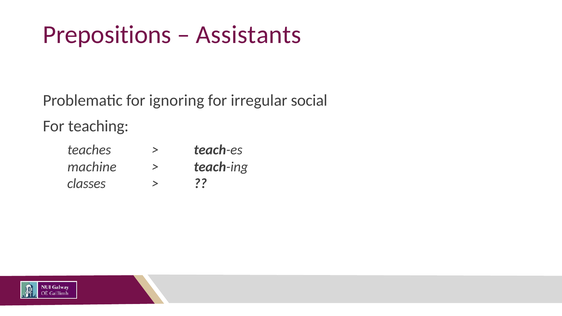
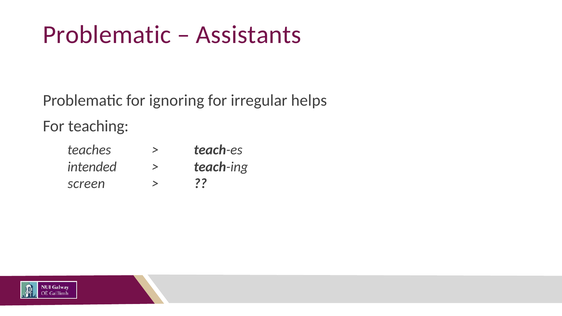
Prepositions at (107, 35): Prepositions -> Problematic
social: social -> helps
machine: machine -> intended
classes: classes -> screen
